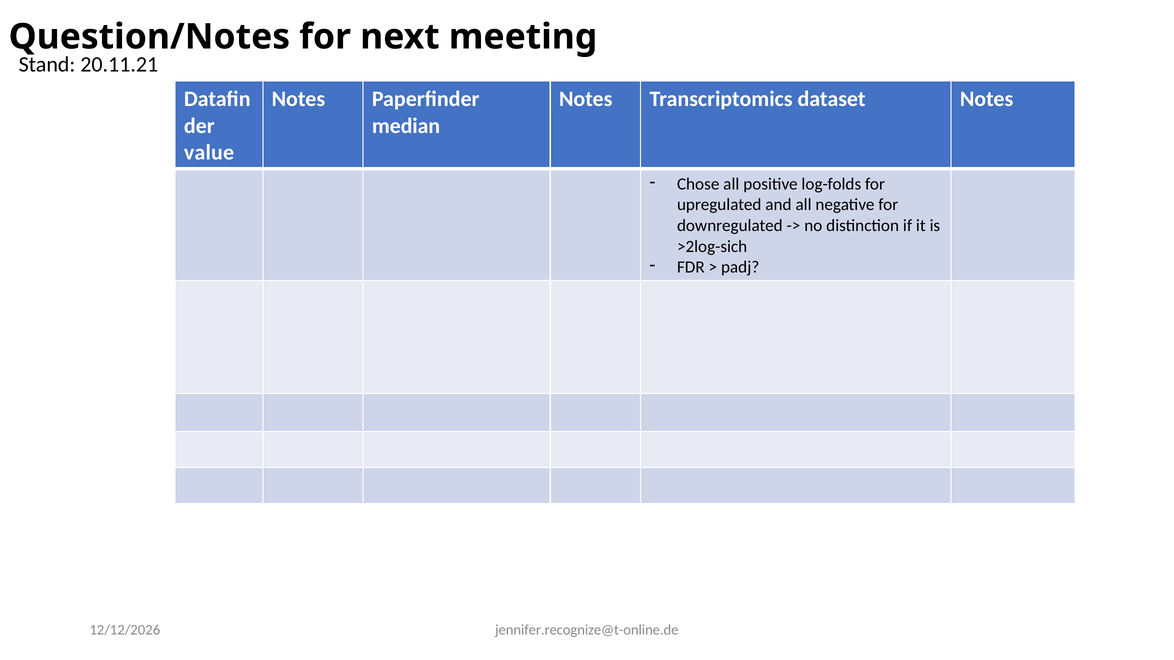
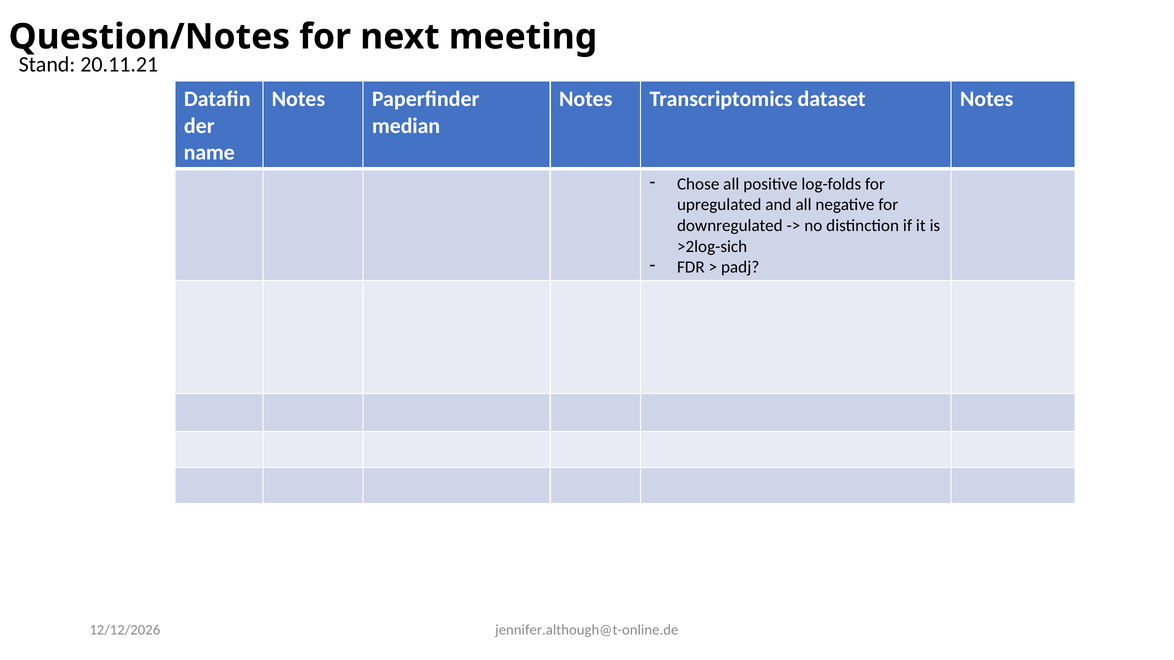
value: value -> name
jennifer.recognize@t-online.de: jennifer.recognize@t-online.de -> jennifer.although@t-online.de
